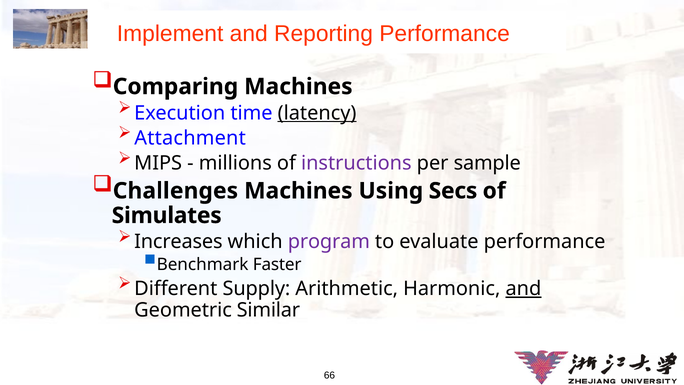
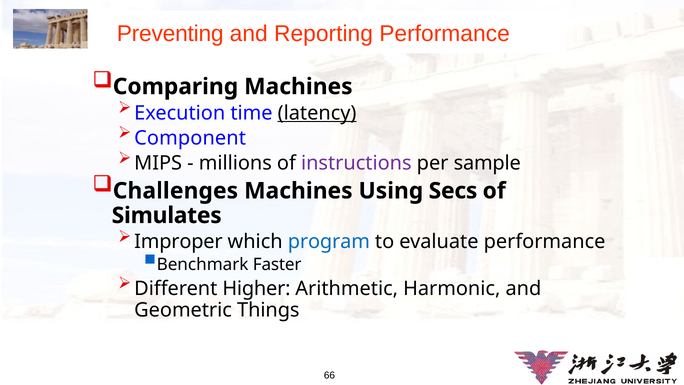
Implement: Implement -> Preventing
Attachment: Attachment -> Component
Increases: Increases -> Improper
program colour: purple -> blue
Supply: Supply -> Higher
and at (523, 288) underline: present -> none
Similar: Similar -> Things
